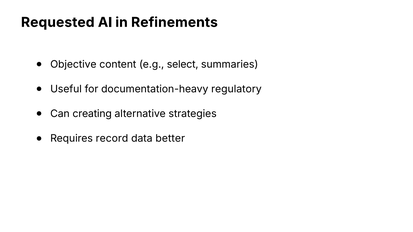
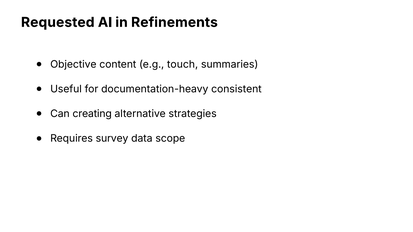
select: select -> touch
regulatory: regulatory -> consistent
record: record -> survey
better: better -> scope
